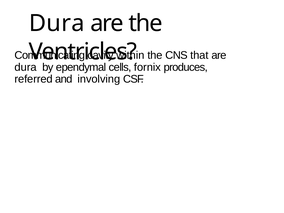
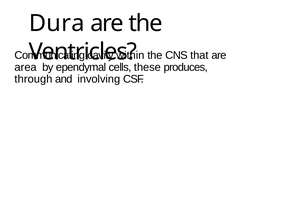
dura at (26, 67): dura -> area
fornix: fornix -> these
referred: referred -> through
